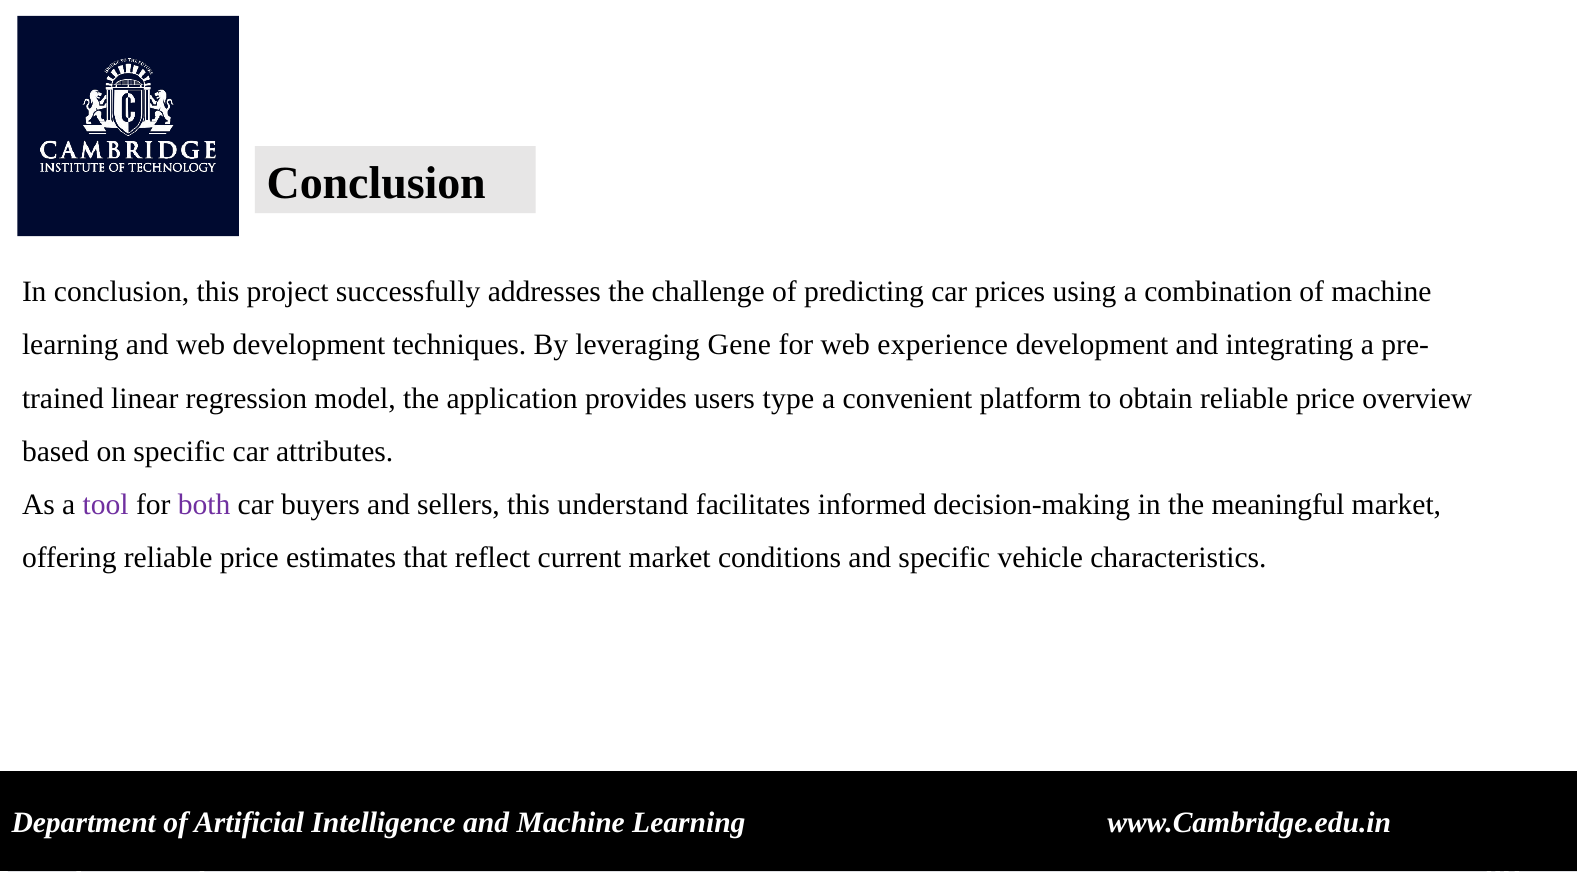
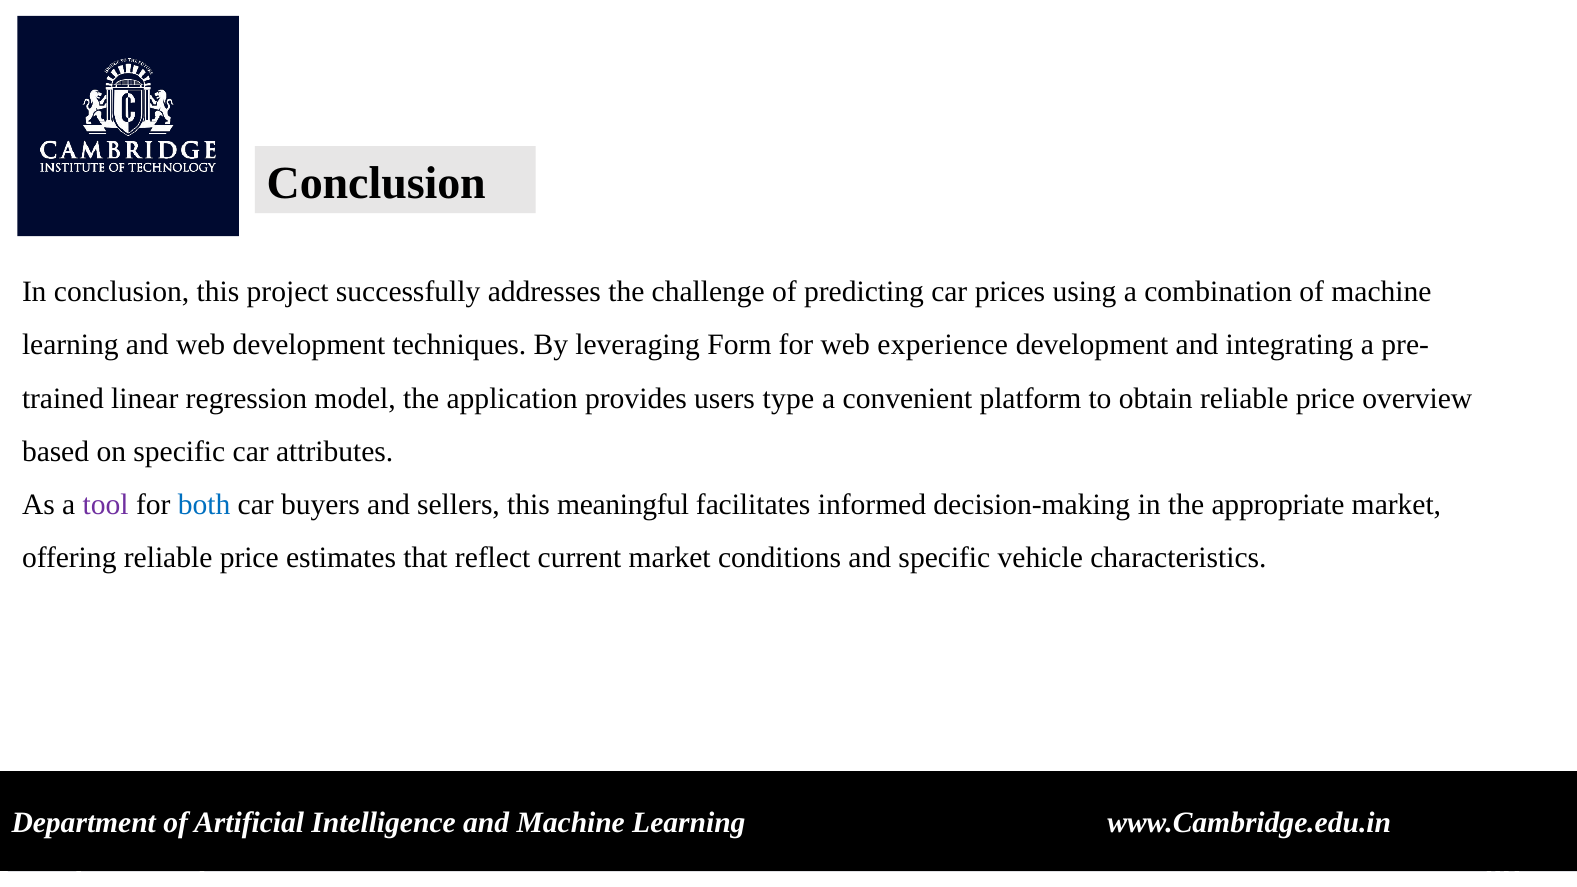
Gene: Gene -> Form
both colour: purple -> blue
understand: understand -> meaningful
meaningful: meaningful -> appropriate
